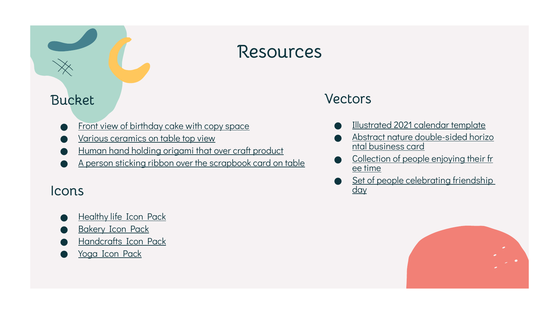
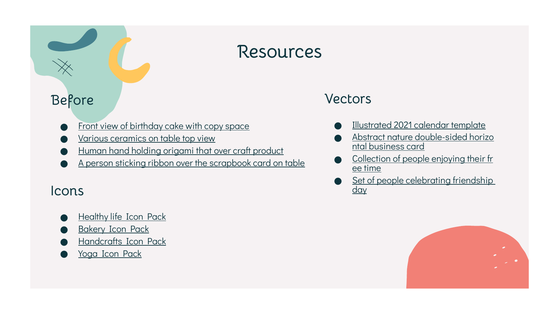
Bucket: Bucket -> Before
